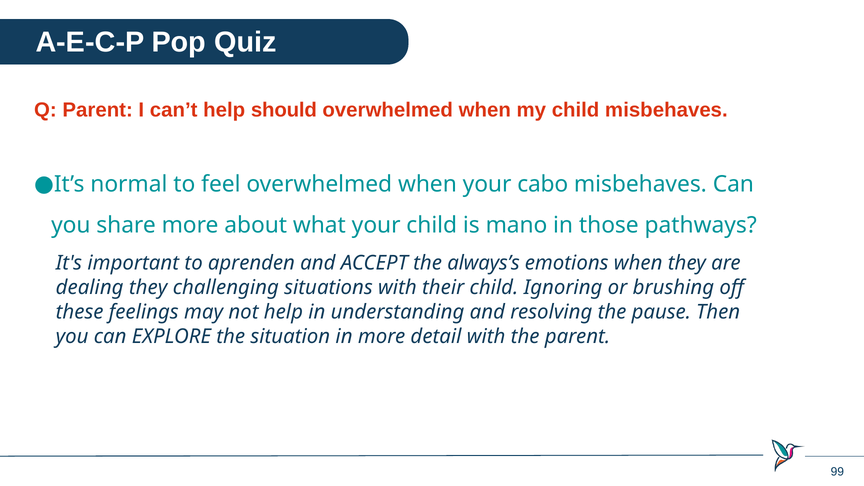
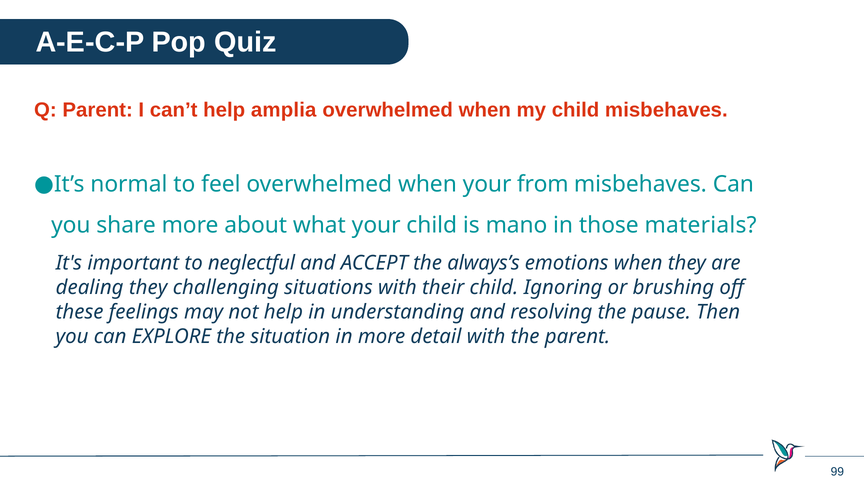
should: should -> amplia
cabo: cabo -> from
pathways: pathways -> materials
aprenden: aprenden -> neglectful
